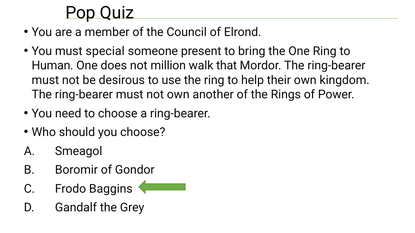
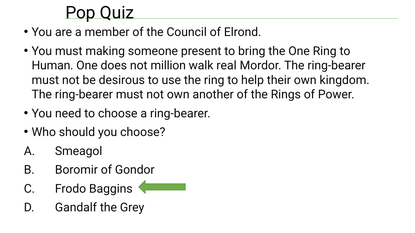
special: special -> making
that: that -> real
